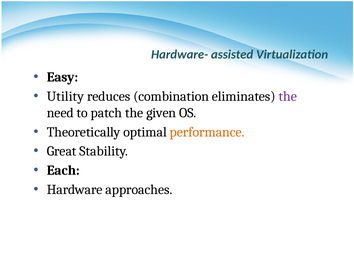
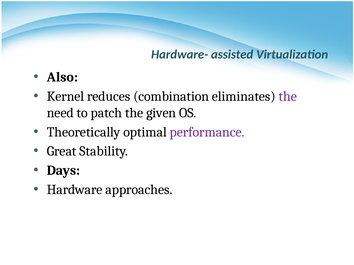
Easy: Easy -> Also
Utility: Utility -> Kernel
performance colour: orange -> purple
Each: Each -> Days
